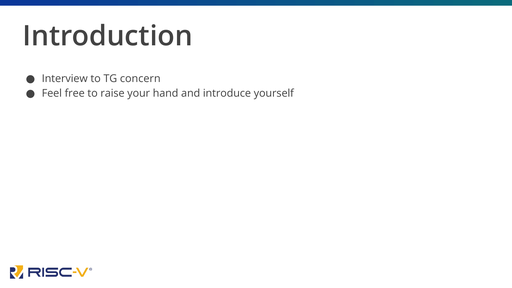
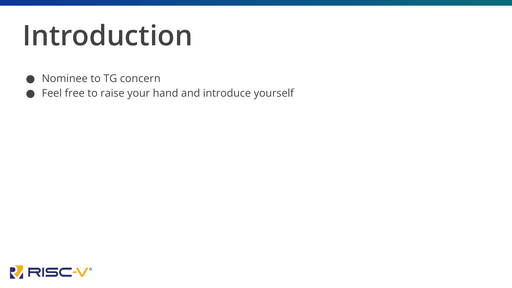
Interview: Interview -> Nominee
